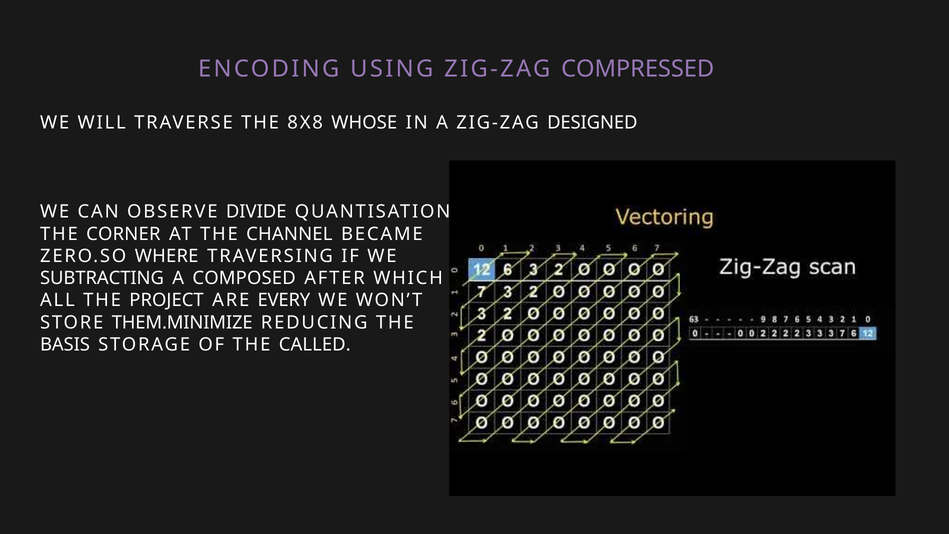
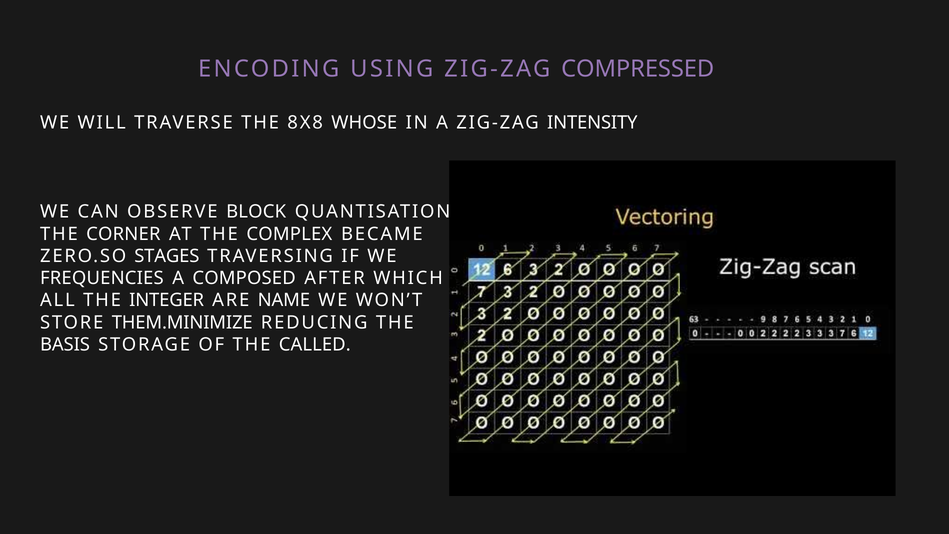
DESIGNED: DESIGNED -> INTENSITY
DIVIDE: DIVIDE -> BLOCK
CHANNEL: CHANNEL -> COMPLEX
WHERE: WHERE -> STAGES
SUBTRACTING: SUBTRACTING -> FREQUENCIES
PROJECT: PROJECT -> INTEGER
EVERY: EVERY -> NAME
